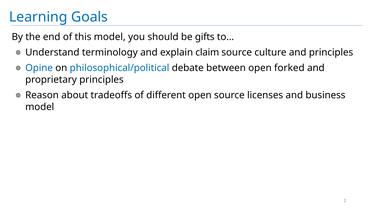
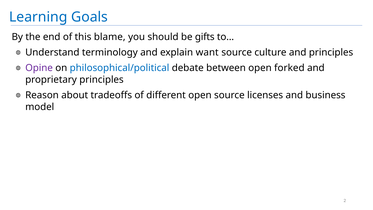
this model: model -> blame
claim: claim -> want
Opine colour: blue -> purple
